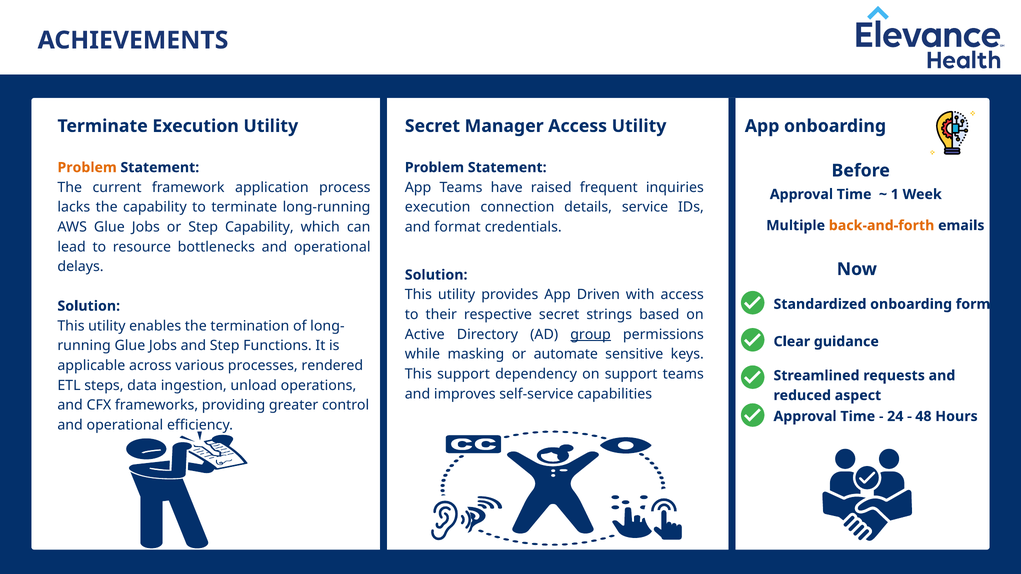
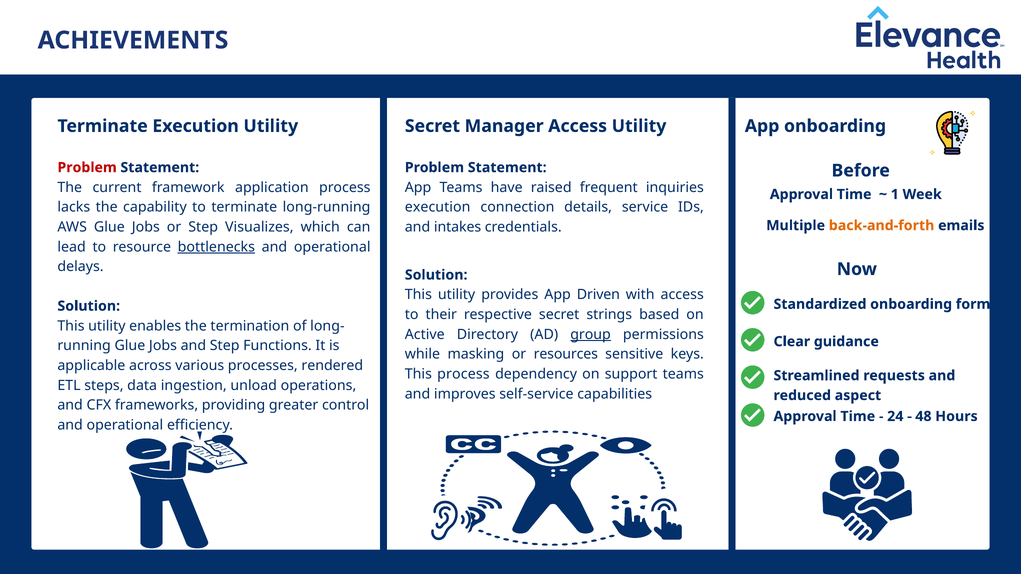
Problem at (87, 168) colour: orange -> red
Step Capability: Capability -> Visualizes
format: format -> intakes
bottlenecks underline: none -> present
automate: automate -> resources
This support: support -> process
